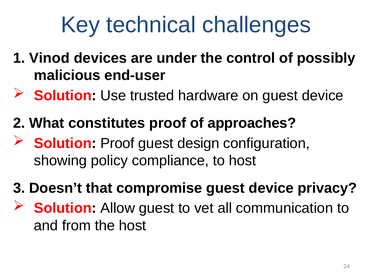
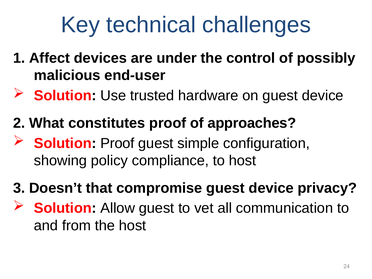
Vinod: Vinod -> Affect
design: design -> simple
